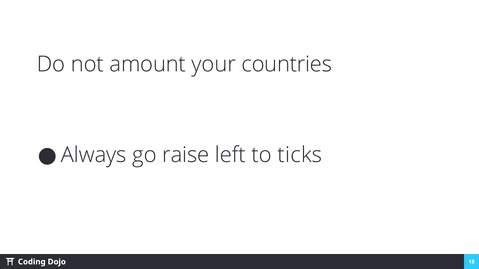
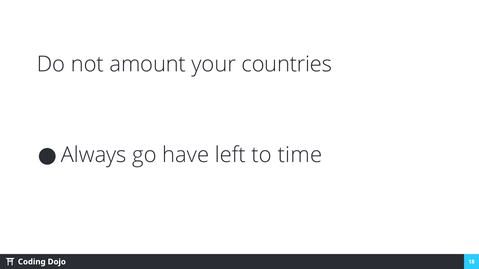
raise: raise -> have
ticks: ticks -> time
